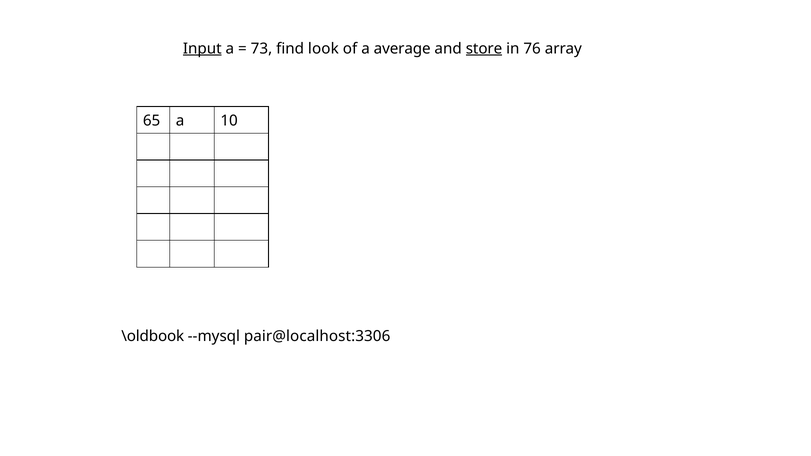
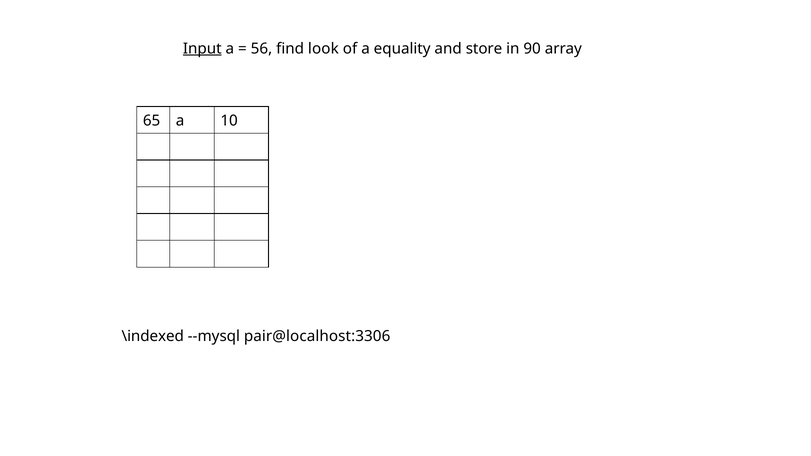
73: 73 -> 56
average: average -> equality
store underline: present -> none
76: 76 -> 90
\oldbook: \oldbook -> \indexed
